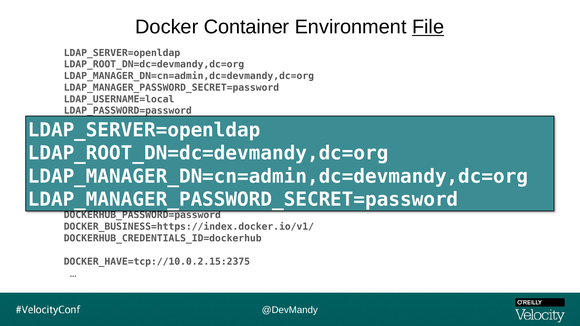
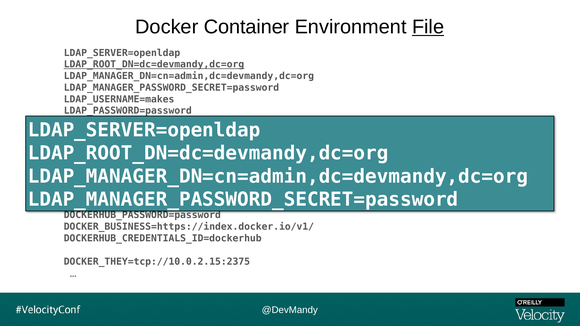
LDAP_ROOT_DN=dc=devmandy,dc=org at (154, 64) underline: none -> present
LDAP_USERNAME=local: LDAP_USERNAME=local -> LDAP_USERNAME=makes
DOCKER_HAVE=tcp://10.0.2.15:2375: DOCKER_HAVE=tcp://10.0.2.15:2375 -> DOCKER_THEY=tcp://10.0.2.15:2375
